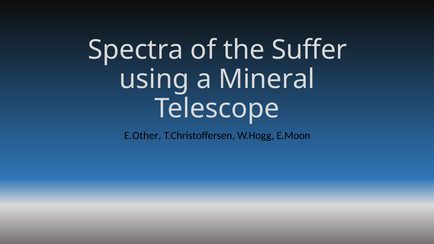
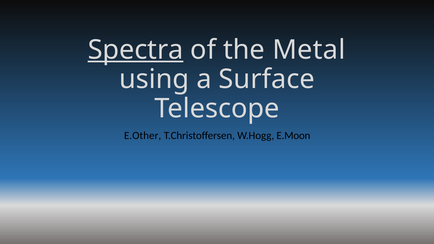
Spectra underline: none -> present
Suffer: Suffer -> Metal
Mineral: Mineral -> Surface
